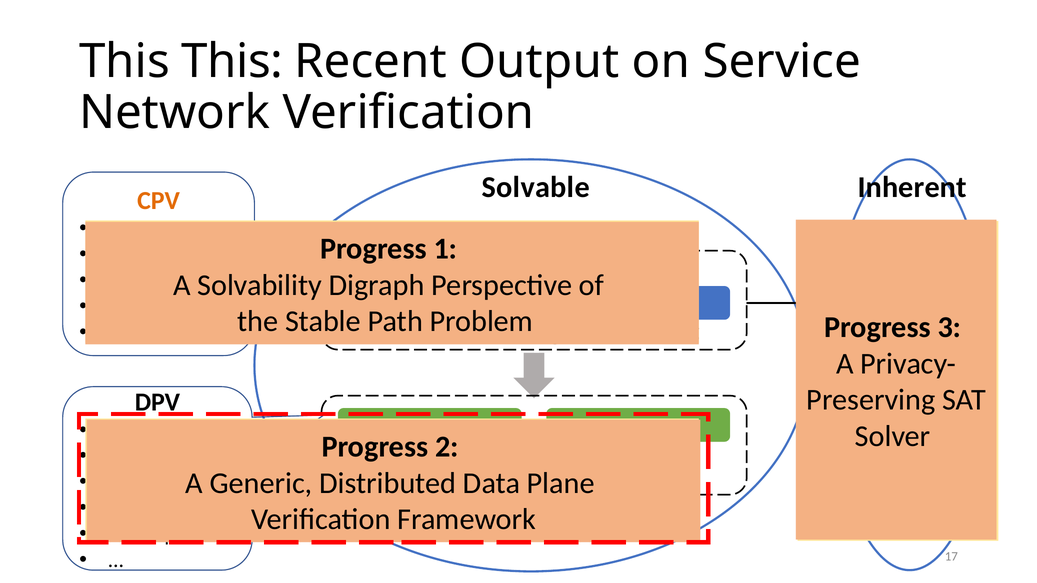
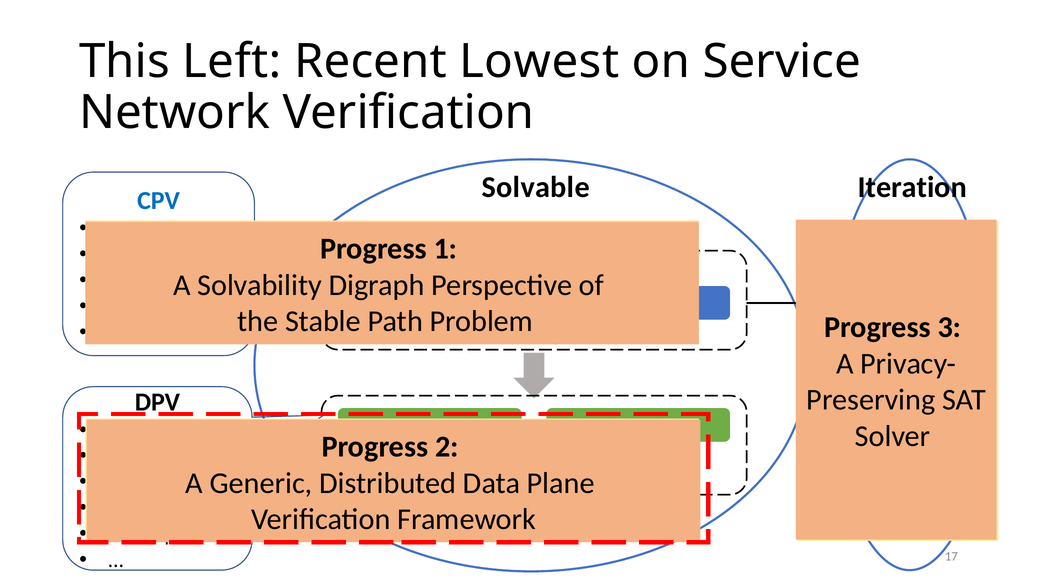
This This: This -> Left
Output: Output -> Lowest
Inherent: Inherent -> Iteration
CPV colour: orange -> blue
